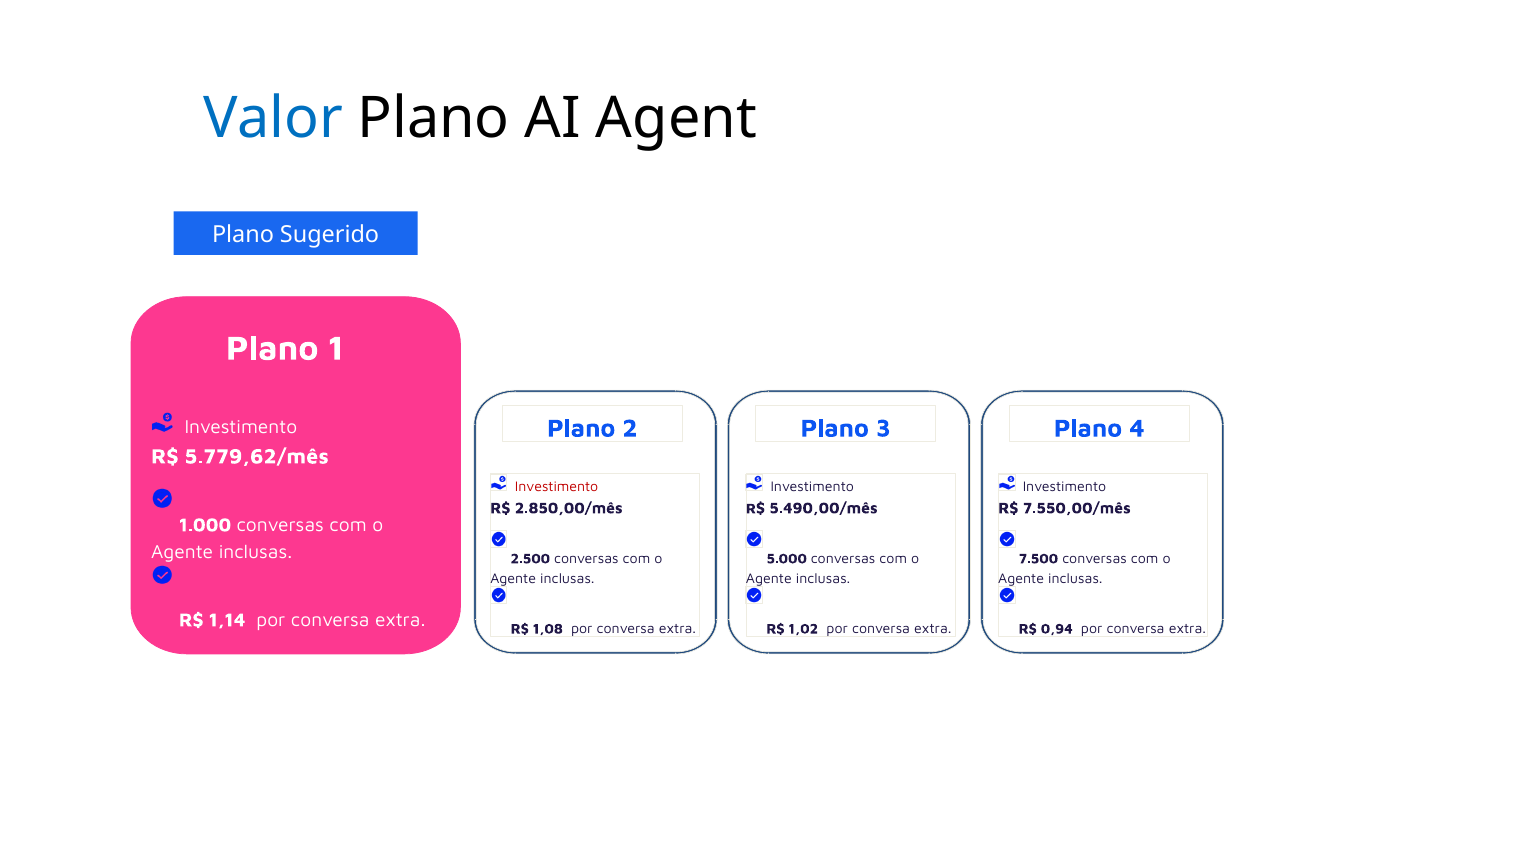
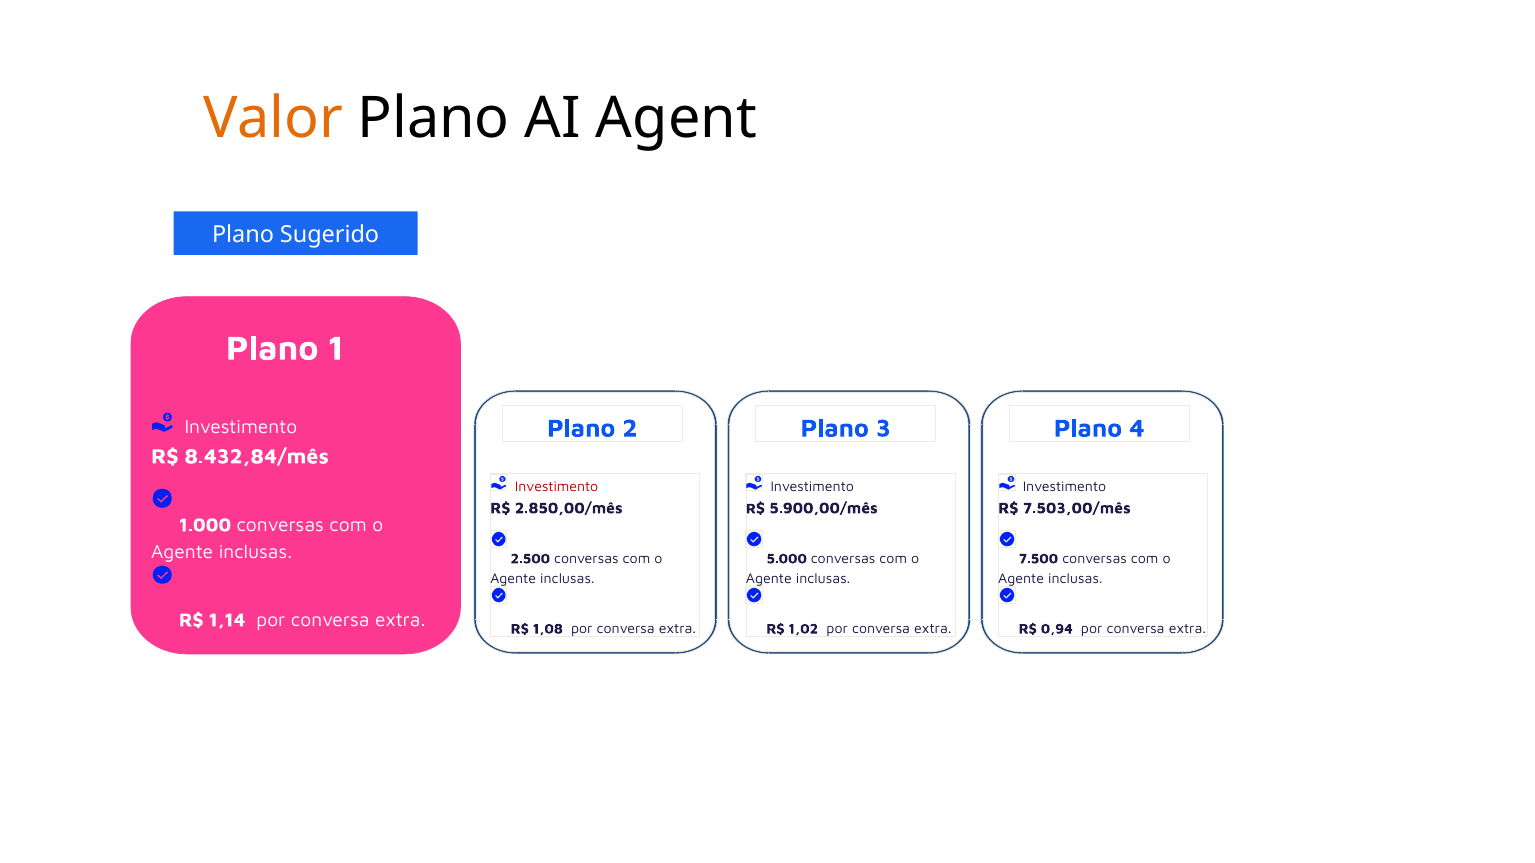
Valor colour: blue -> orange
5.779,62/mês: 5.779,62/mês -> 8.432,84/mês
5.490,00/mês: 5.490,00/mês -> 5.900,00/mês
7.550,00/mês: 7.550,00/mês -> 7.503,00/mês
